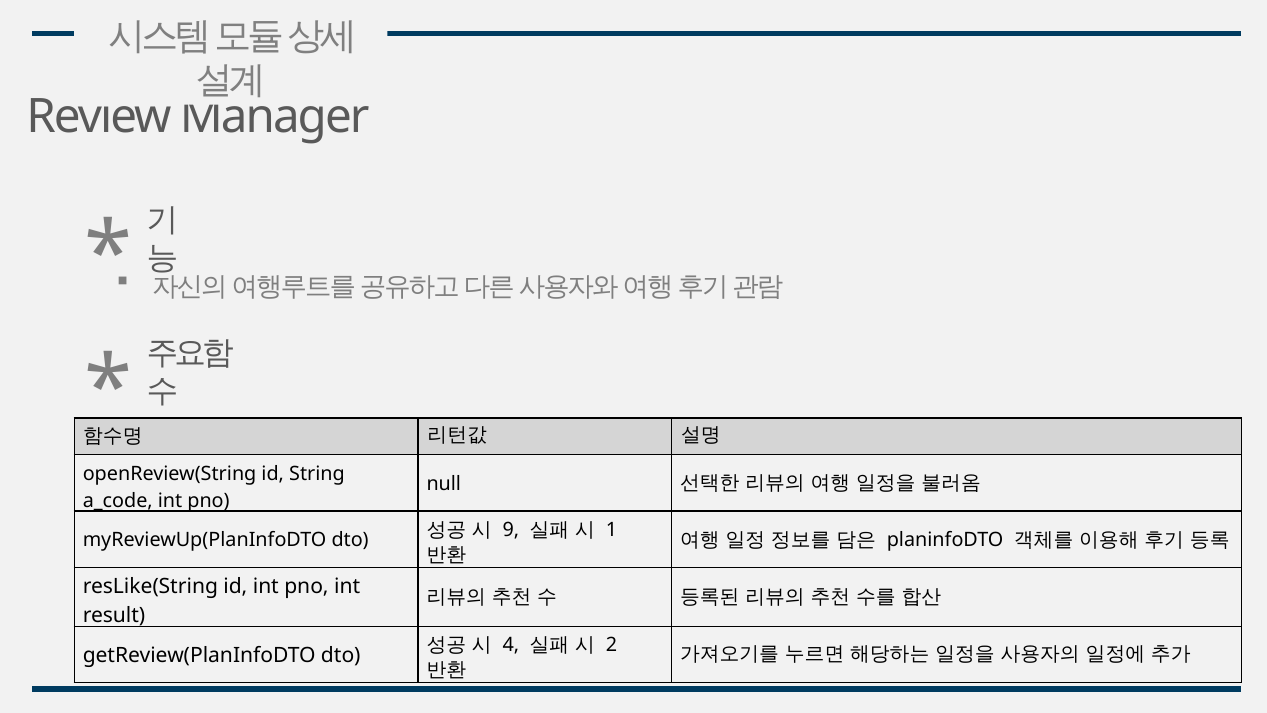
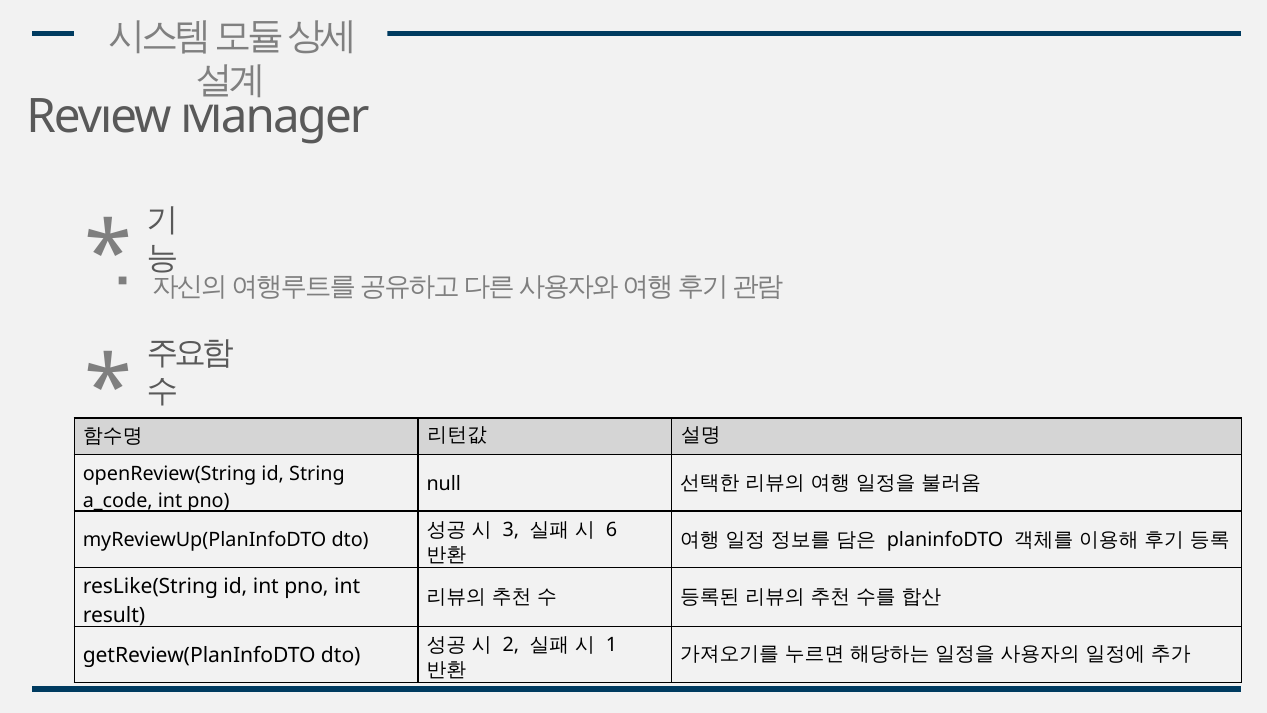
9: 9 -> 3
1: 1 -> 6
4: 4 -> 2
2: 2 -> 1
